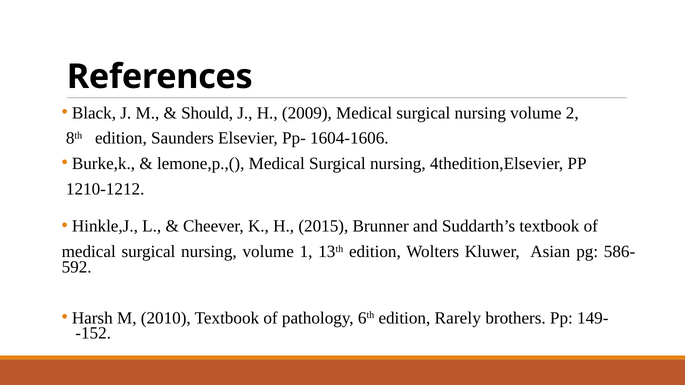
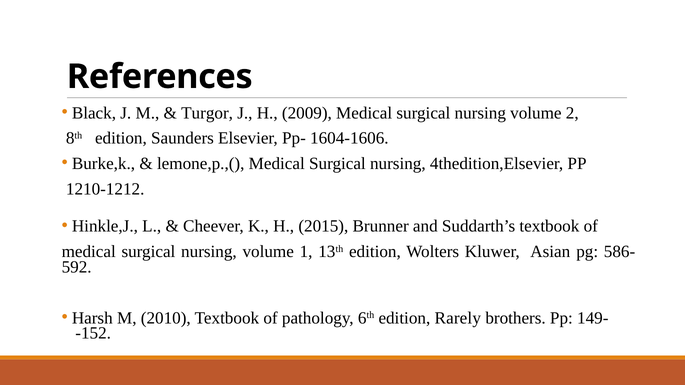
Should: Should -> Turgor
